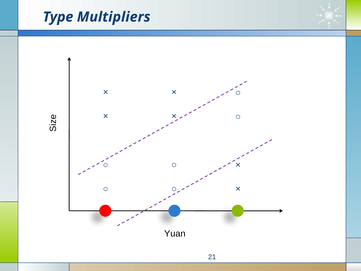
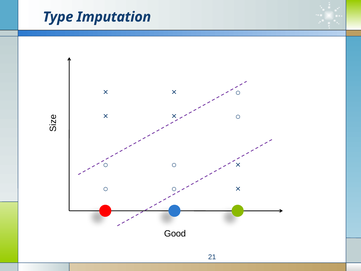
Multipliers: Multipliers -> Imputation
Yuan: Yuan -> Good
